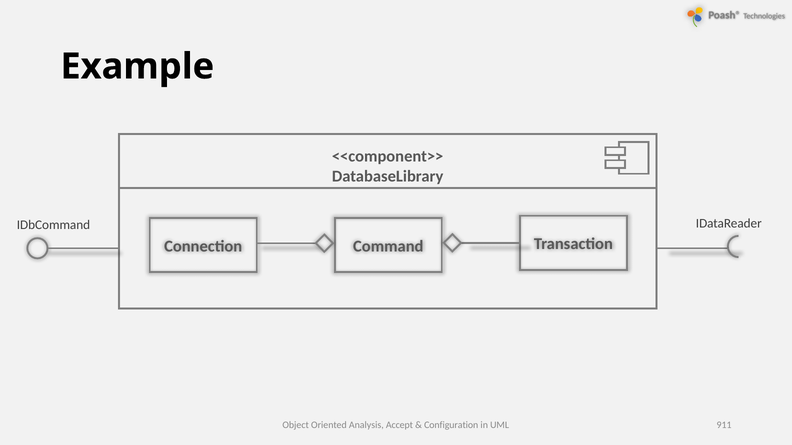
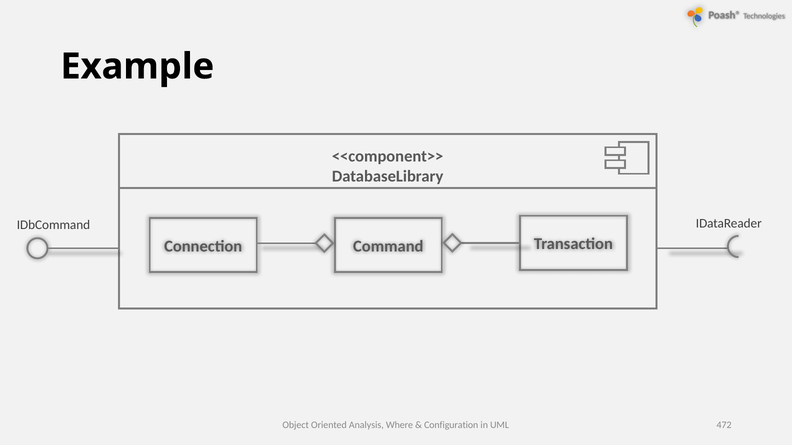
Accept: Accept -> Where
911: 911 -> 472
